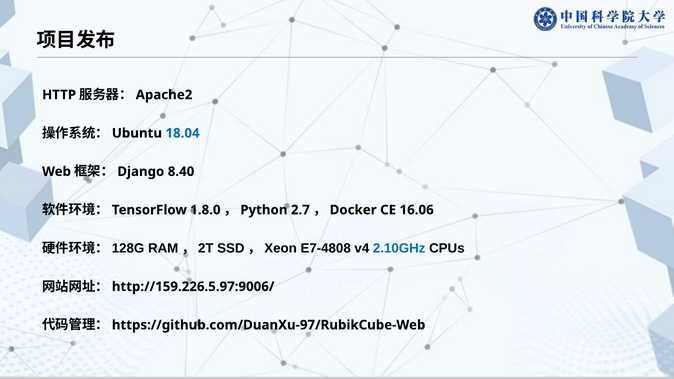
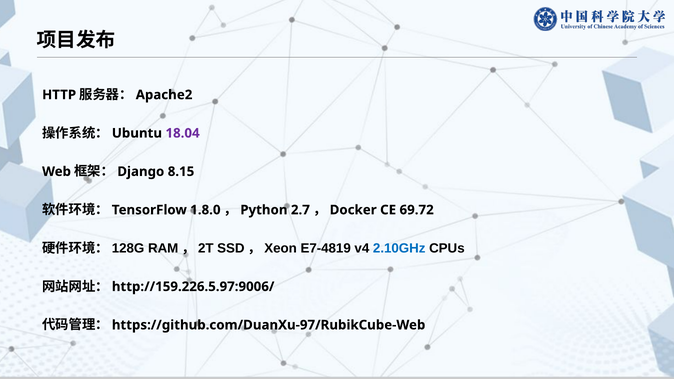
18.04 colour: blue -> purple
8.40: 8.40 -> 8.15
16.06: 16.06 -> 69.72
E7-4808: E7-4808 -> E7-4819
